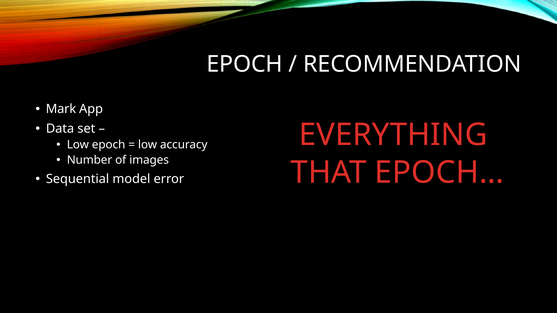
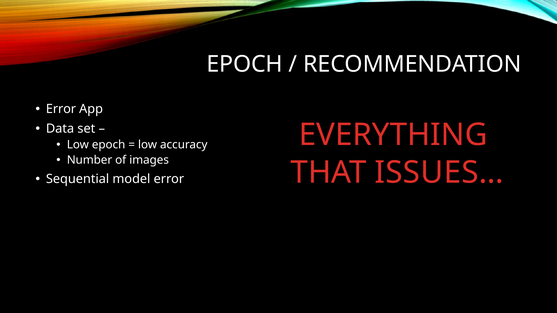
Mark at (61, 109): Mark -> Error
EPOCH…: EPOCH… -> ISSUES…
